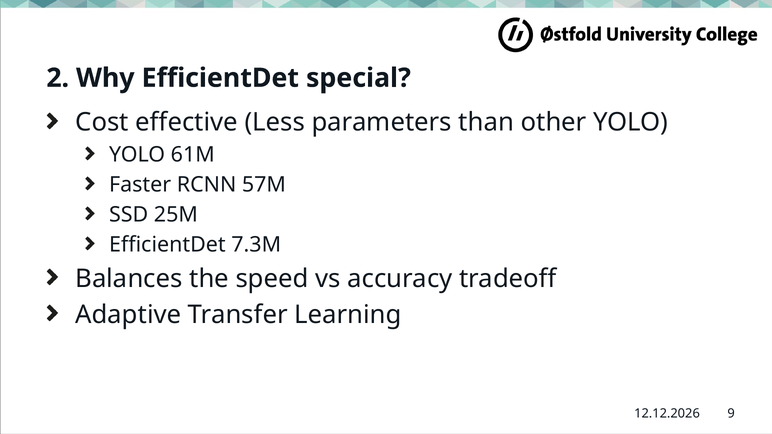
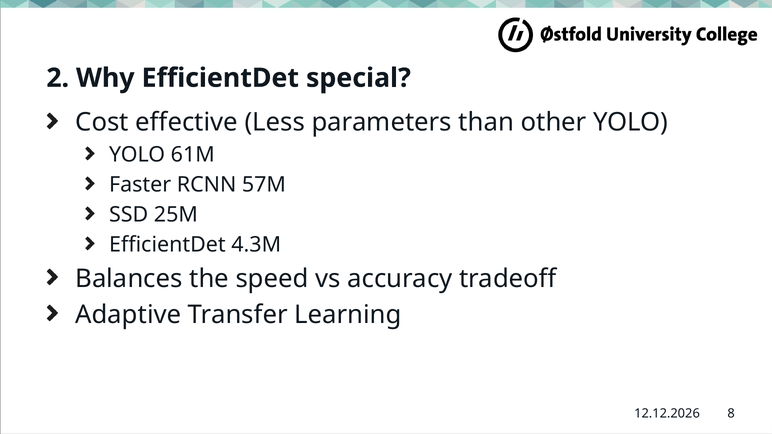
7.3M: 7.3M -> 4.3M
9: 9 -> 8
